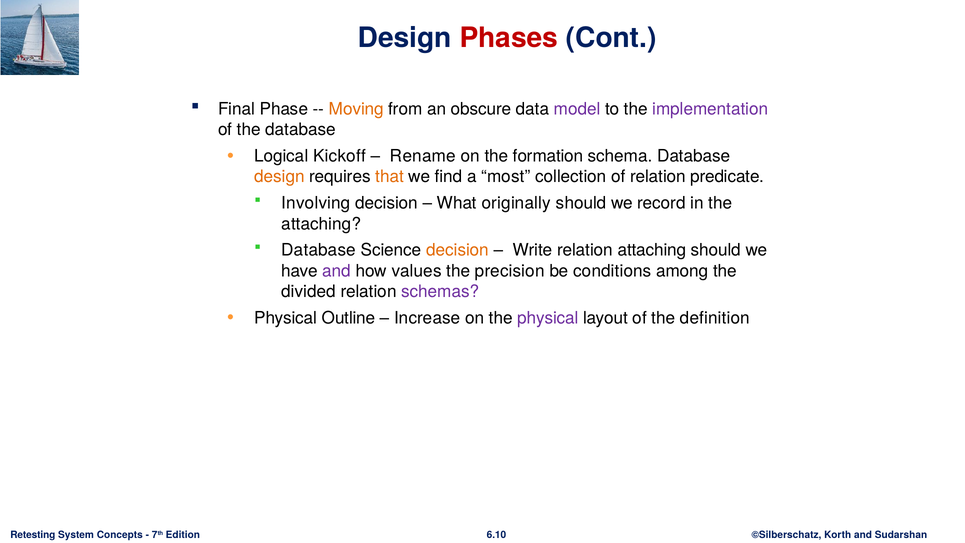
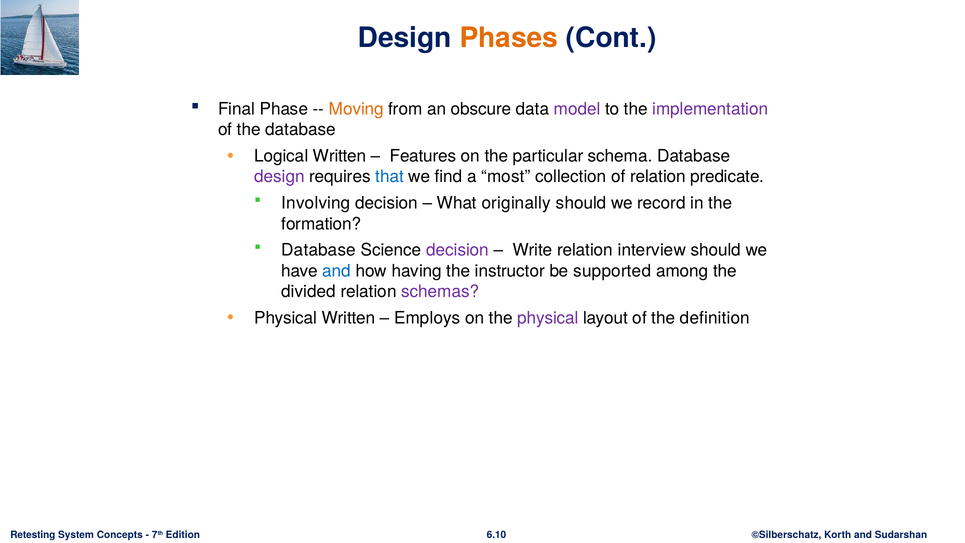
Phases colour: red -> orange
Logical Kickoff: Kickoff -> Written
Rename: Rename -> Features
formation: formation -> particular
design at (279, 177) colour: orange -> purple
that colour: orange -> blue
attaching at (321, 224): attaching -> formation
decision at (458, 250) colour: orange -> purple
relation attaching: attaching -> interview
and at (337, 271) colour: purple -> blue
values: values -> having
precision: precision -> instructor
conditions: conditions -> supported
Physical Outline: Outline -> Written
Increase: Increase -> Employs
